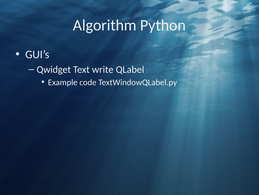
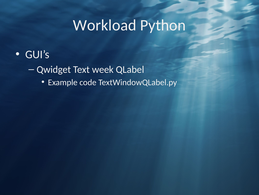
Algorithm: Algorithm -> Workload
write: write -> week
